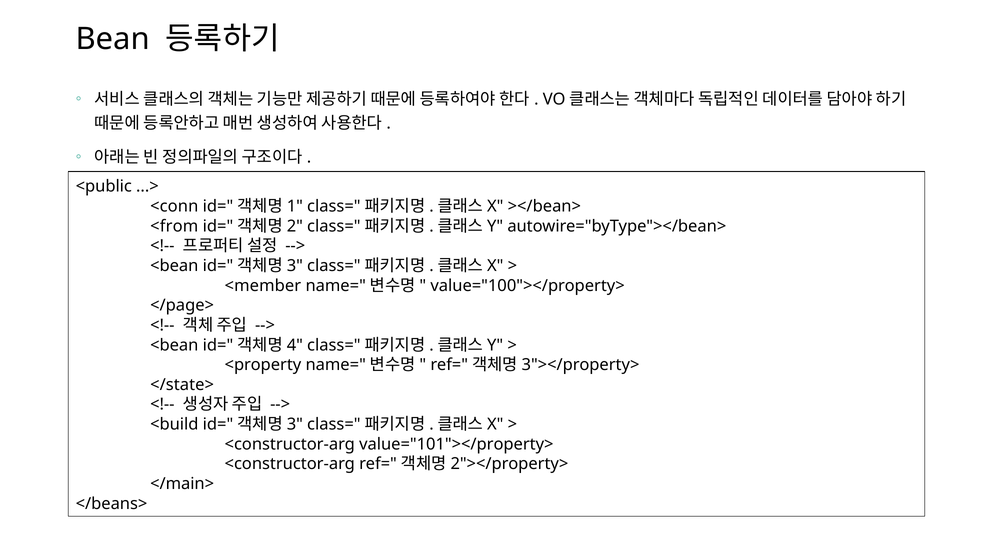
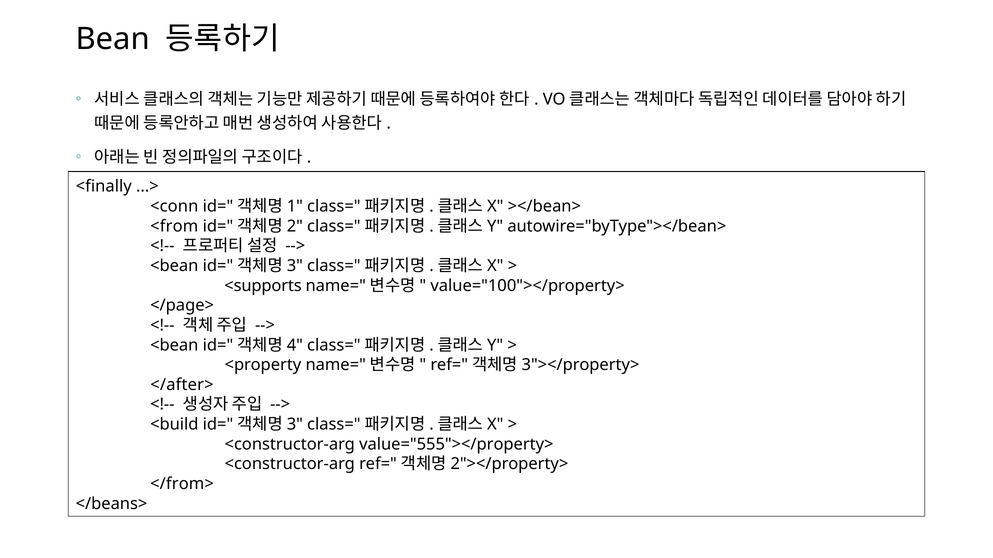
<public: <public -> <finally
<member: <member -> <supports
</state>: </state> -> </after>
value="101"></property>: value="101"></property> -> value="555"></property>
</main>: </main> -> </from>
